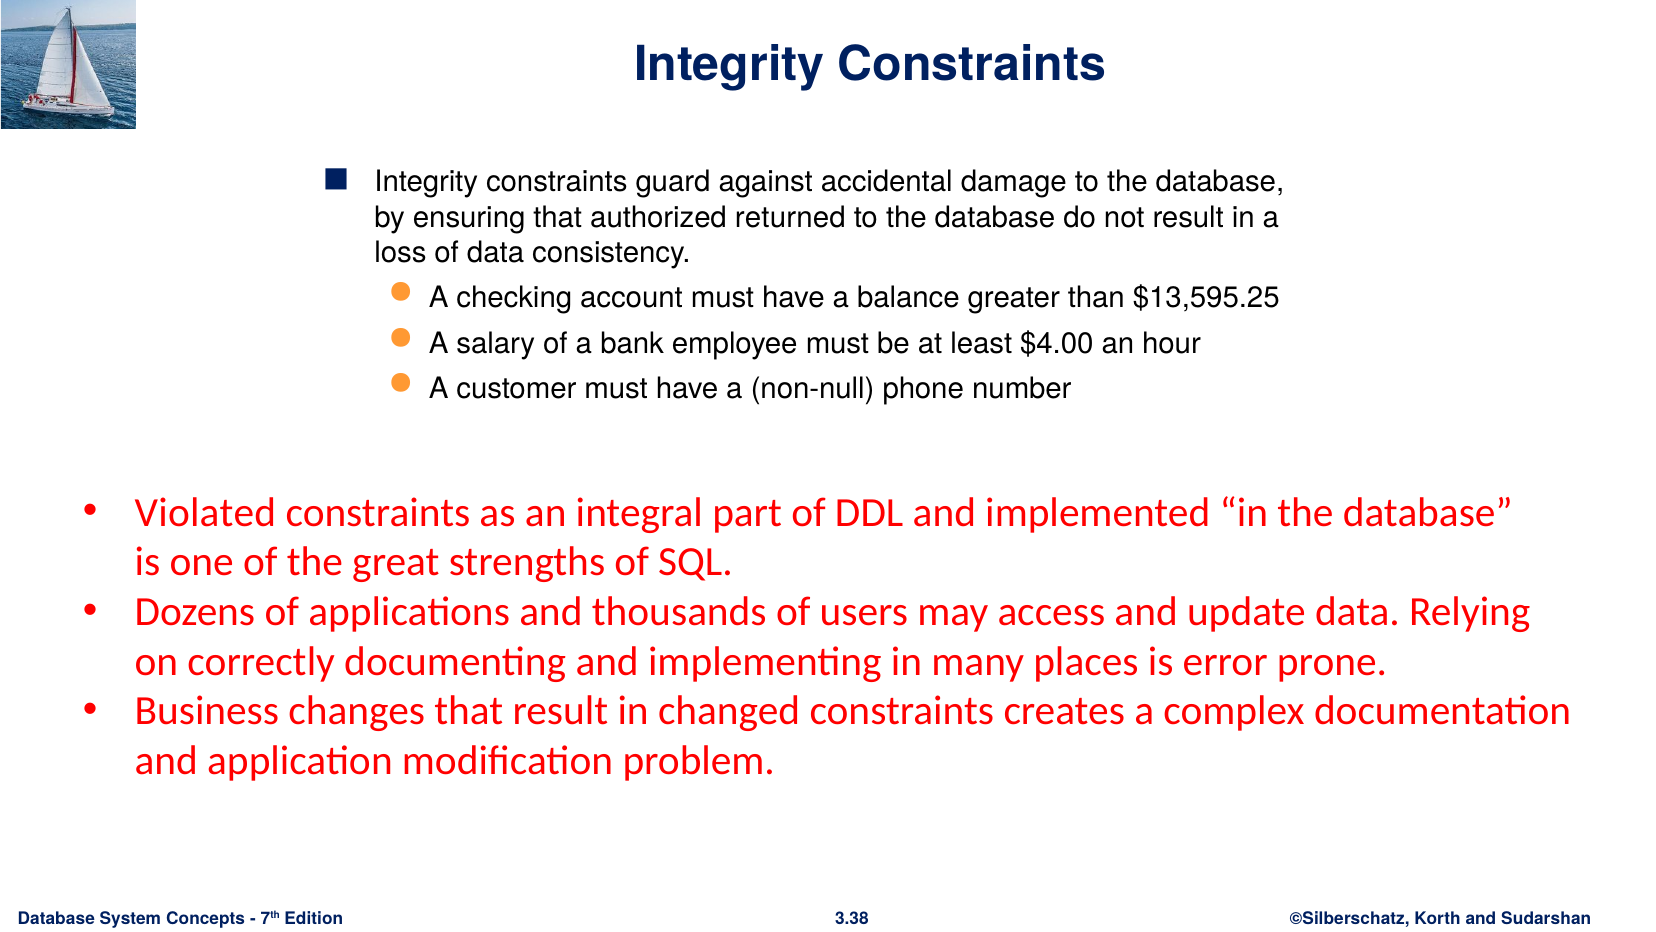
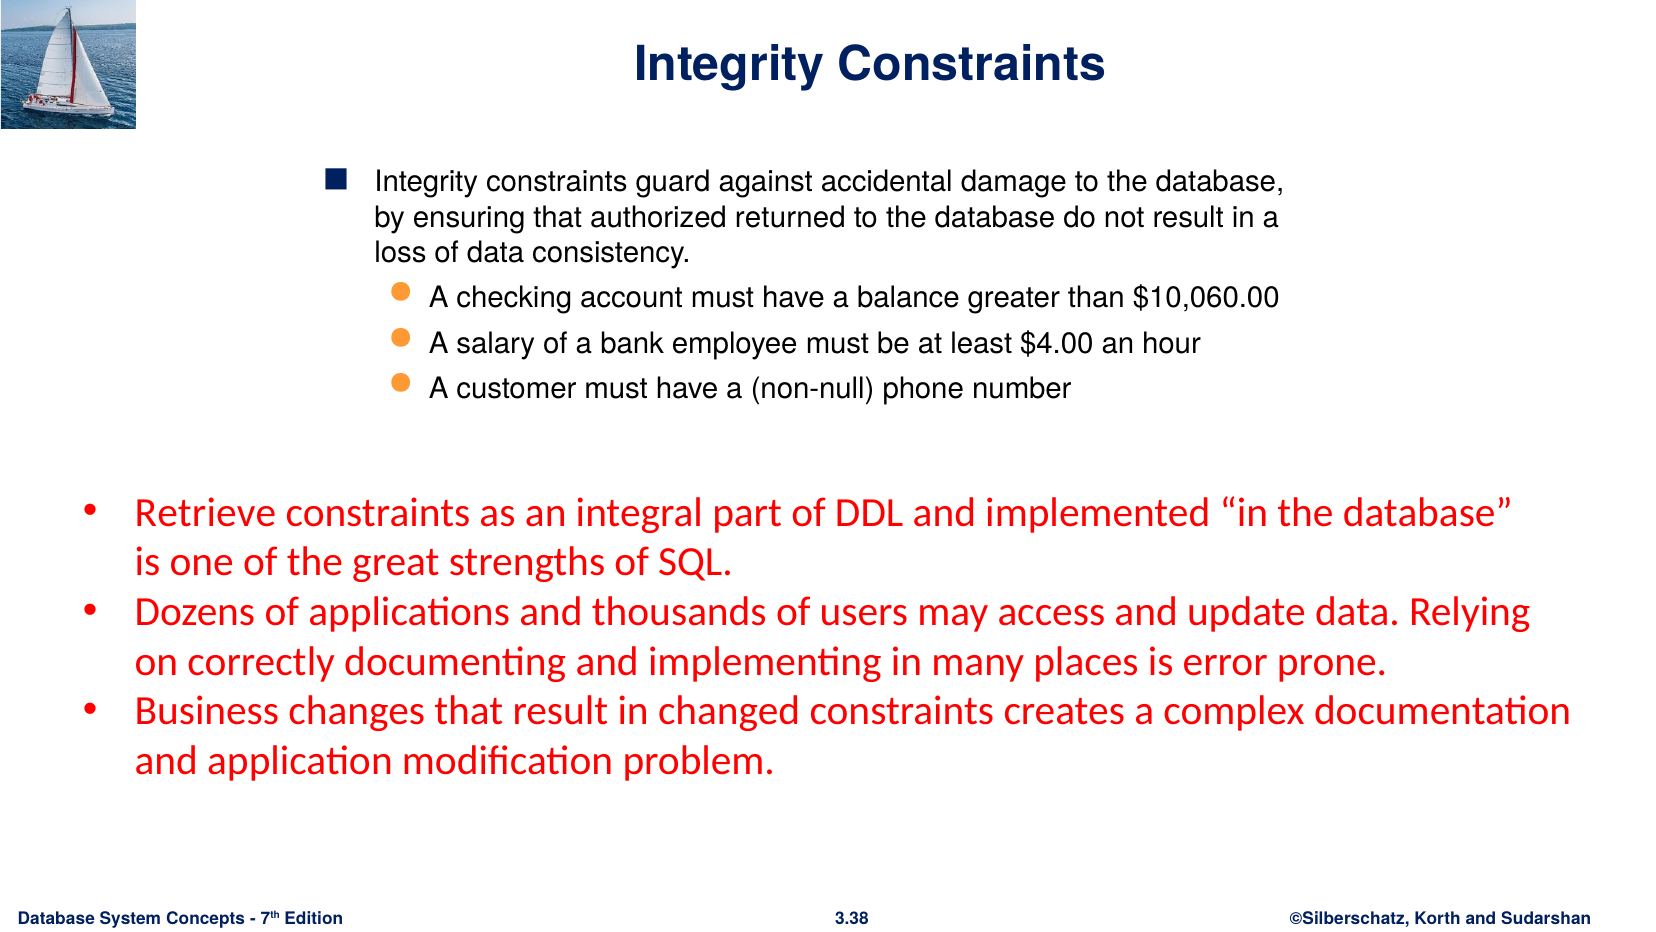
$13,595.25: $13,595.25 -> $10,060.00
Violated: Violated -> Retrieve
